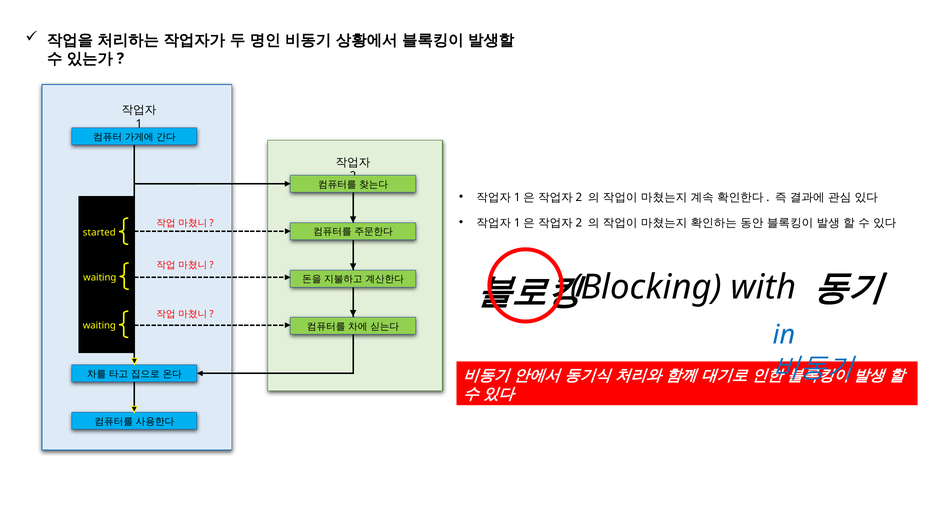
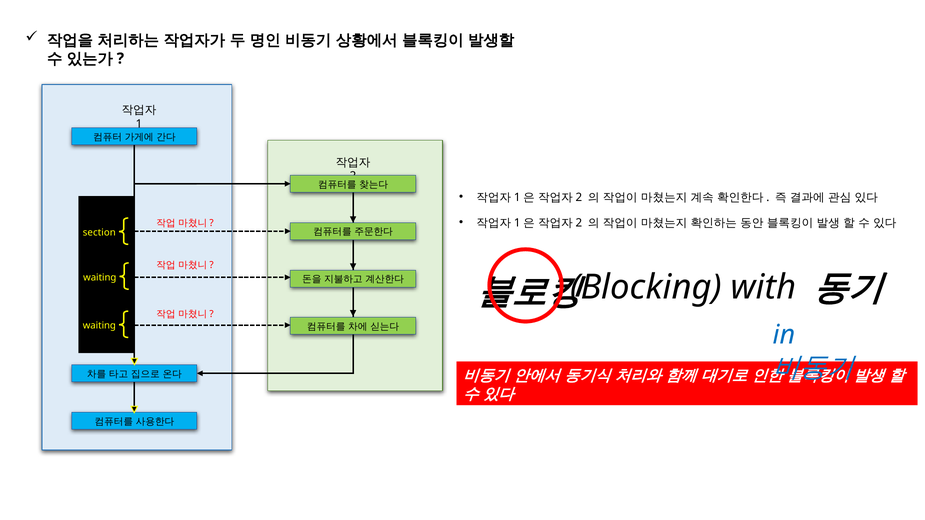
started: started -> section
